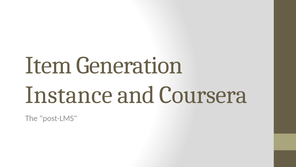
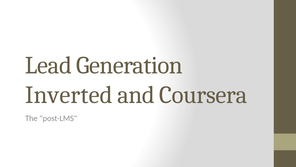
Item: Item -> Lead
Instance: Instance -> Inverted
